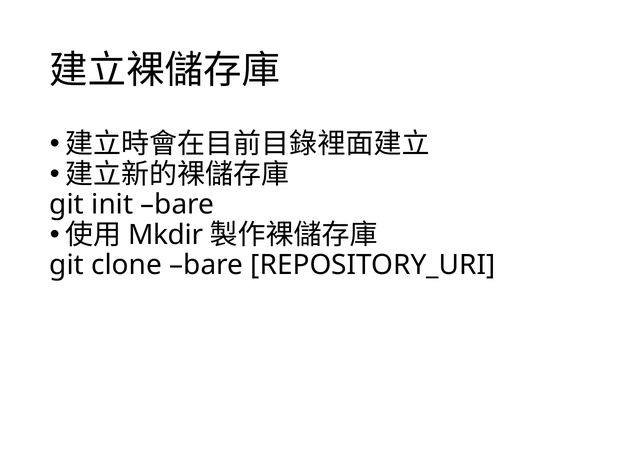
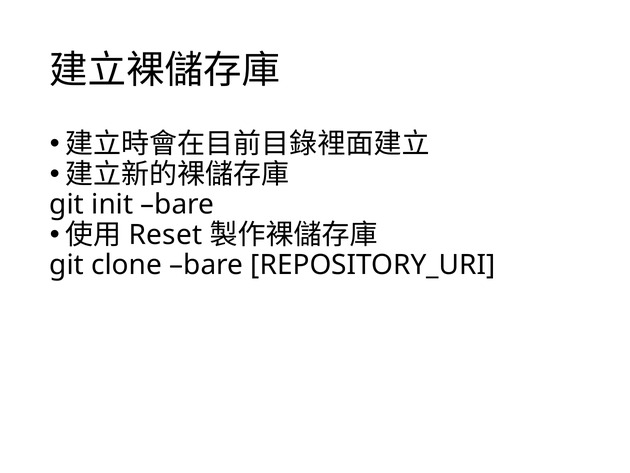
Mkdir: Mkdir -> Reset
